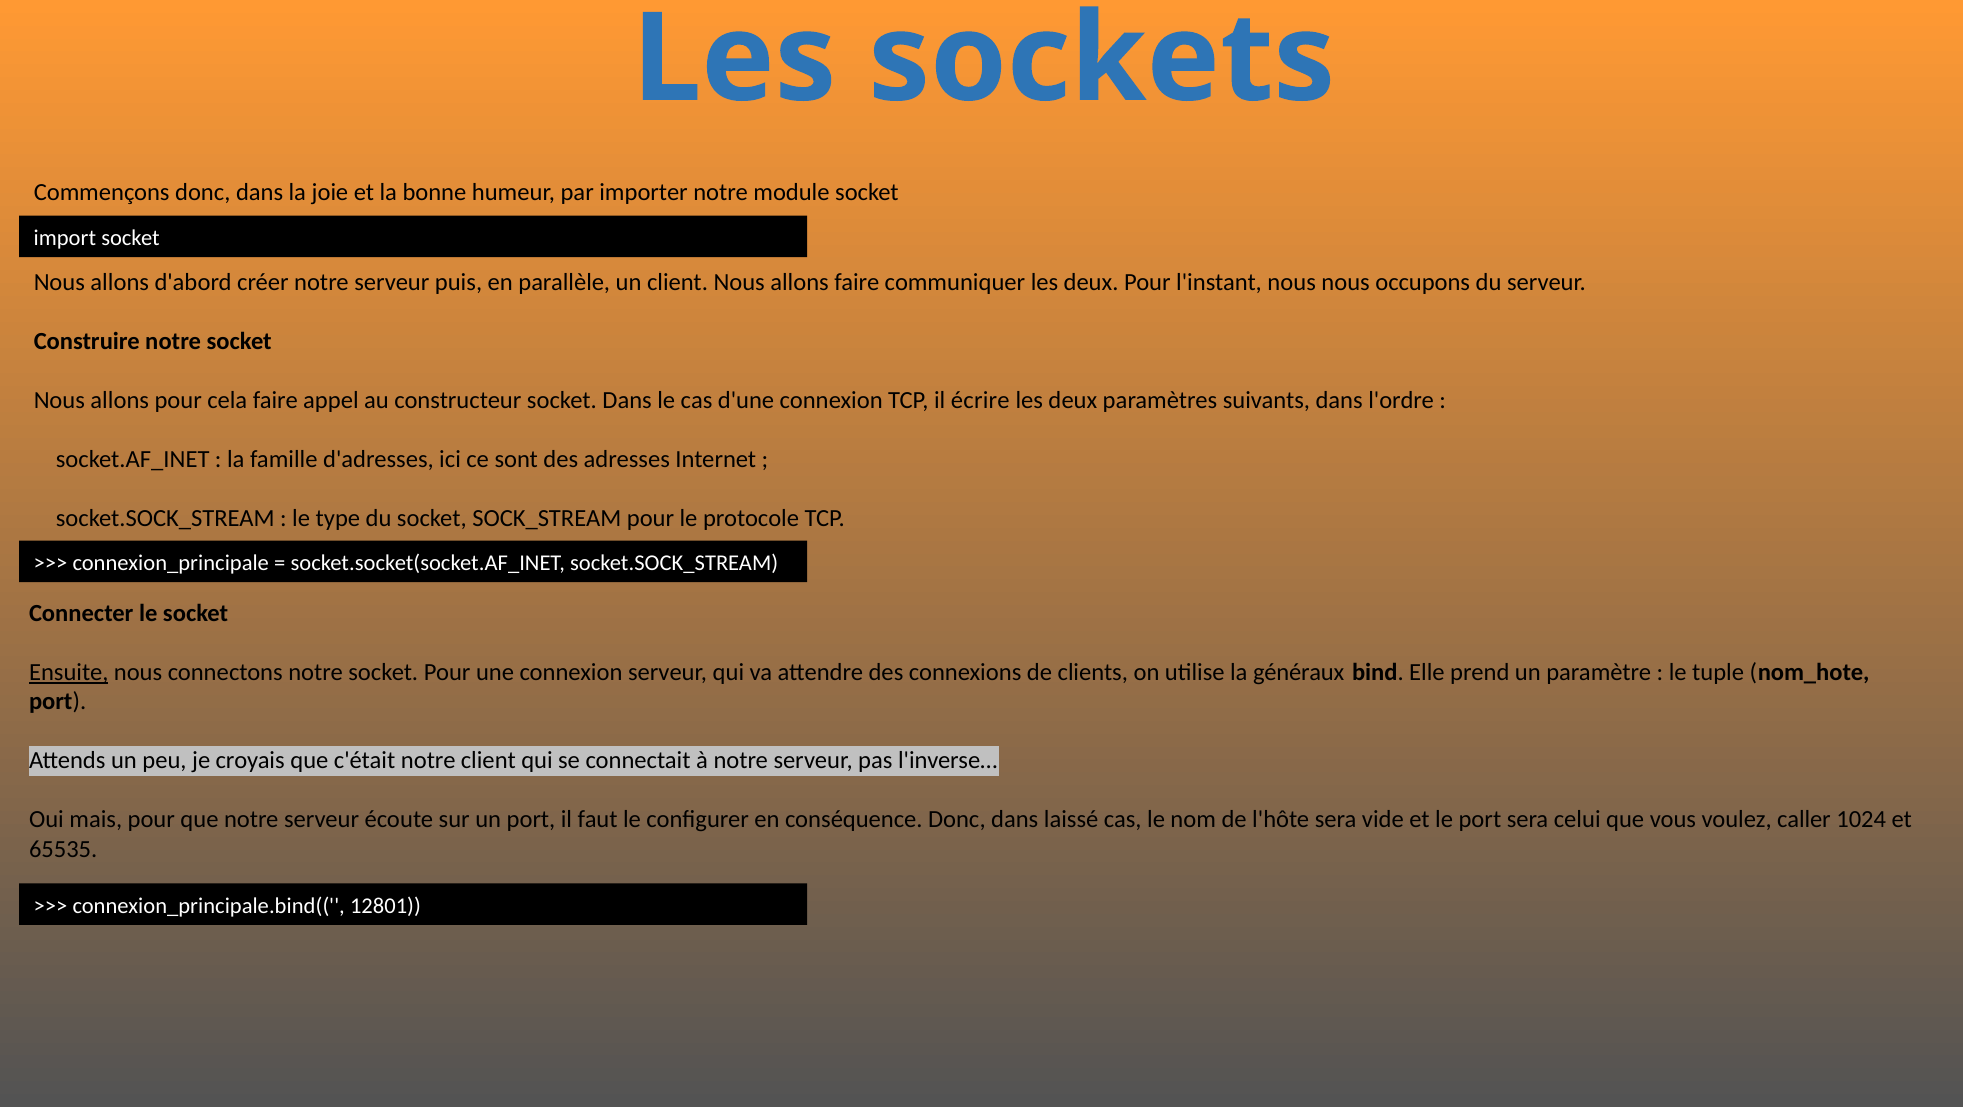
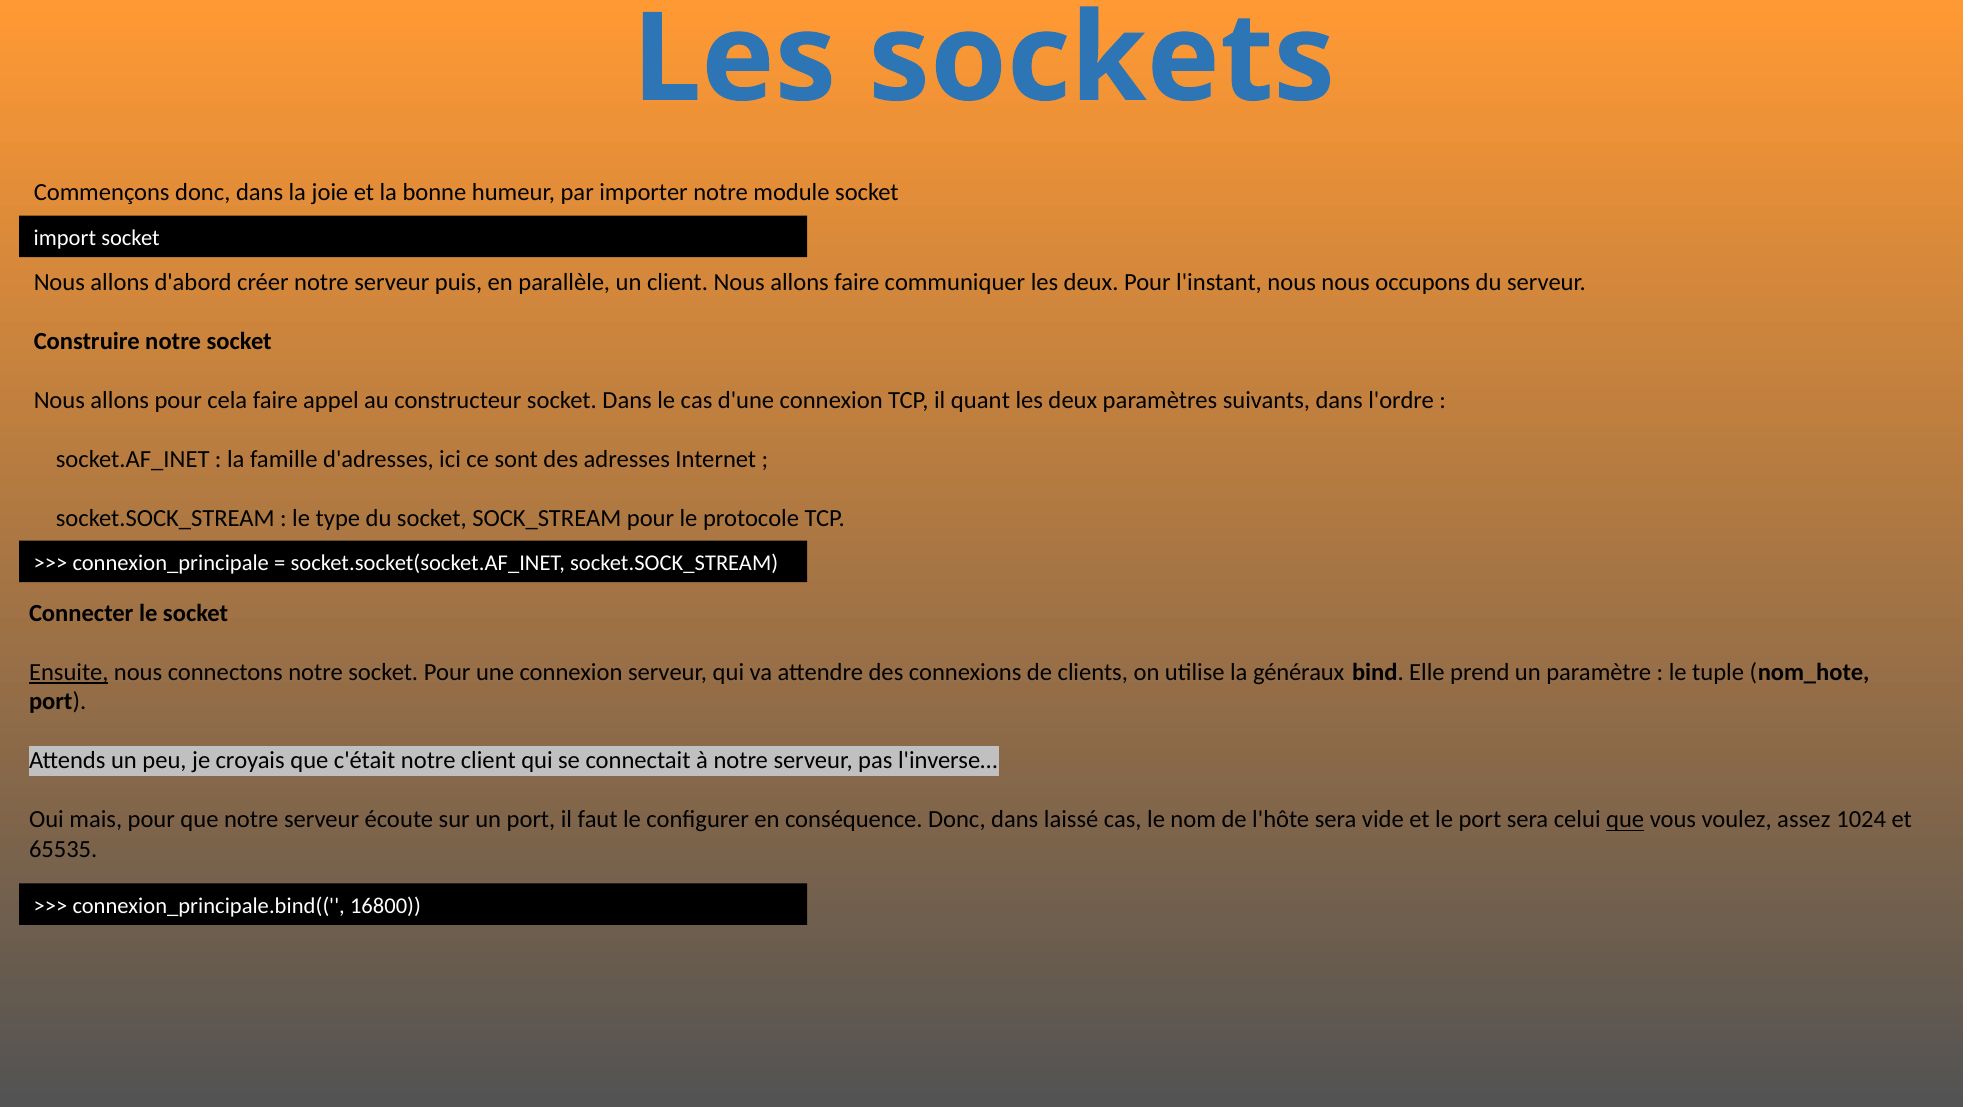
écrire: écrire -> quant
que at (1625, 820) underline: none -> present
caller: caller -> assez
12801: 12801 -> 16800
